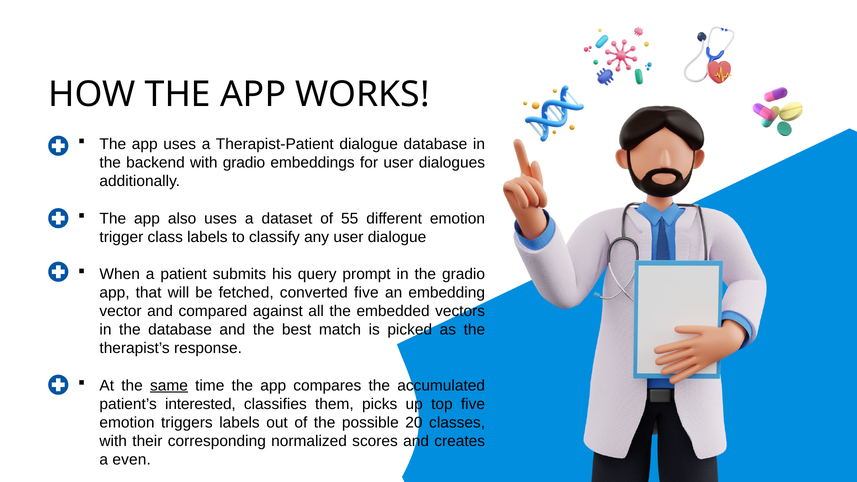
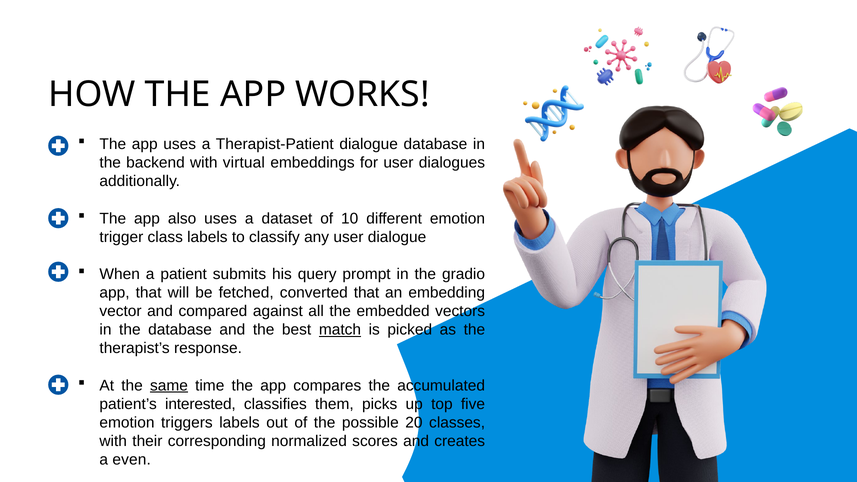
with gradio: gradio -> virtual
55: 55 -> 10
converted five: five -> that
match underline: none -> present
